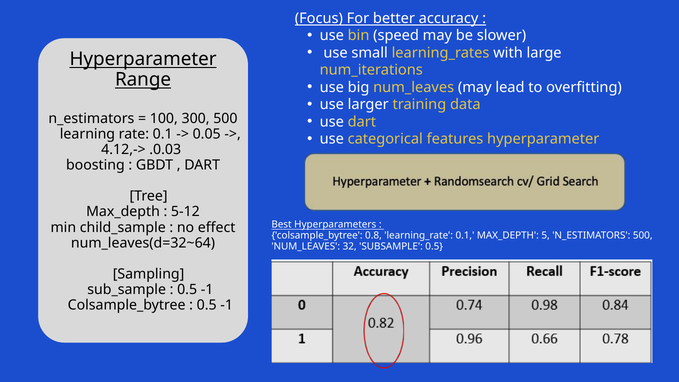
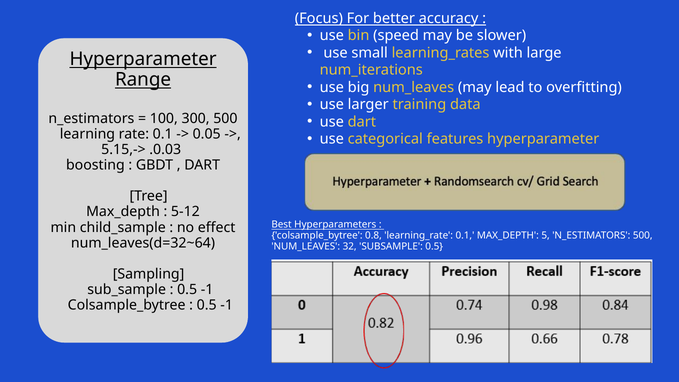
4.12,->: 4.12,-> -> 5.15,->
